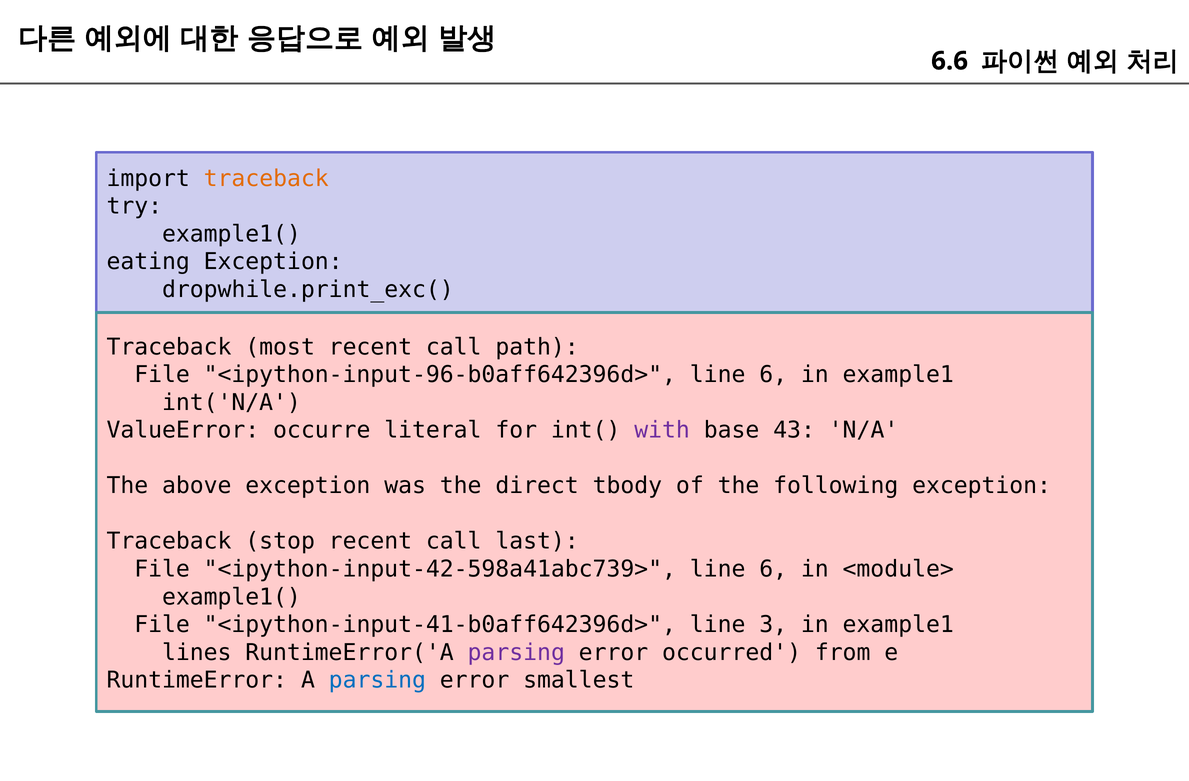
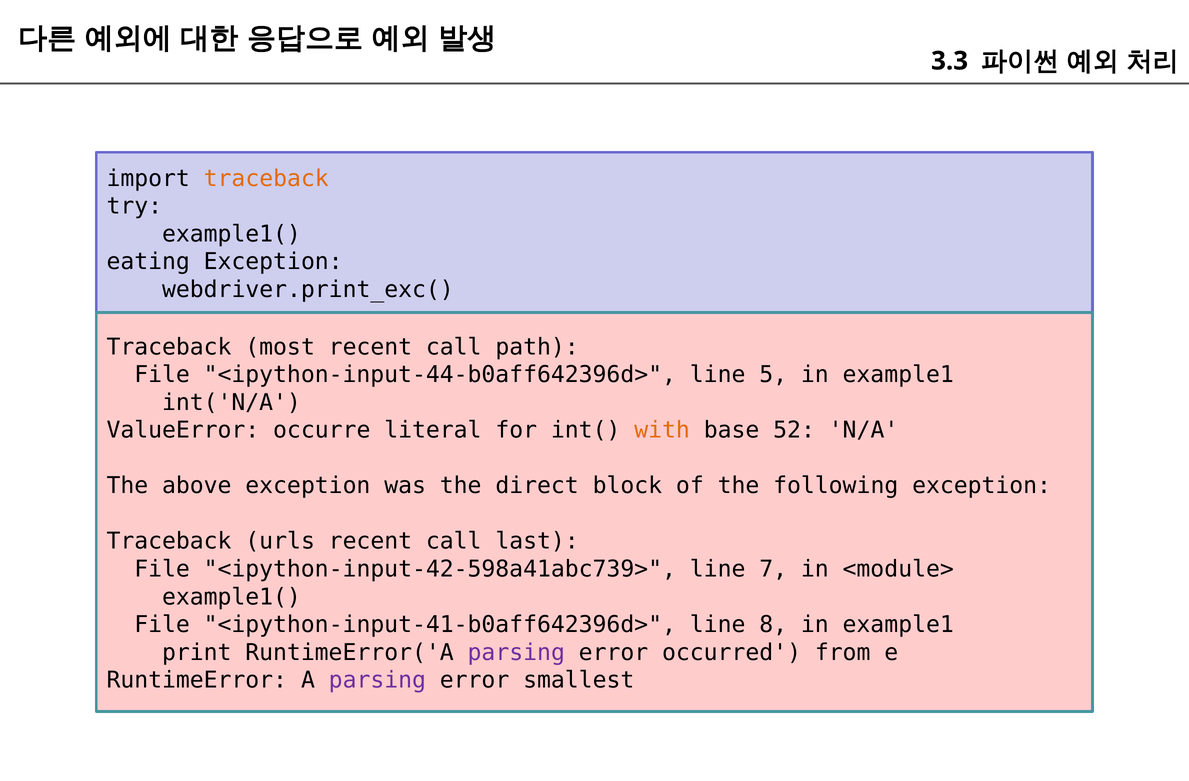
6.6: 6.6 -> 3.3
dropwhile.print_exc(: dropwhile.print_exc( -> webdriver.print_exc(
<ipython-input-96-b0aff642396d>: <ipython-input-96-b0aff642396d> -> <ipython-input-44-b0aff642396d>
6 at (773, 375): 6 -> 5
with colour: purple -> orange
43: 43 -> 52
tbody: tbody -> block
stop: stop -> urls
<ipython-input-42-598a41abc739> line 6: 6 -> 7
3: 3 -> 8
lines: lines -> print
parsing at (377, 680) colour: blue -> purple
